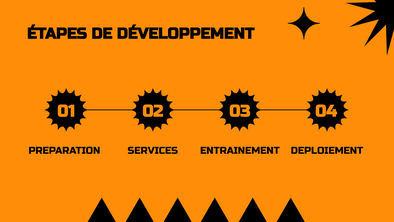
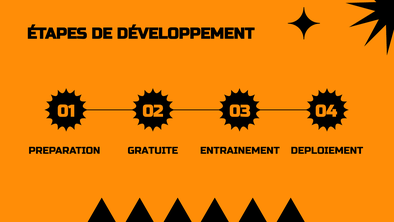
SERVICES: SERVICES -> GRATUITE
